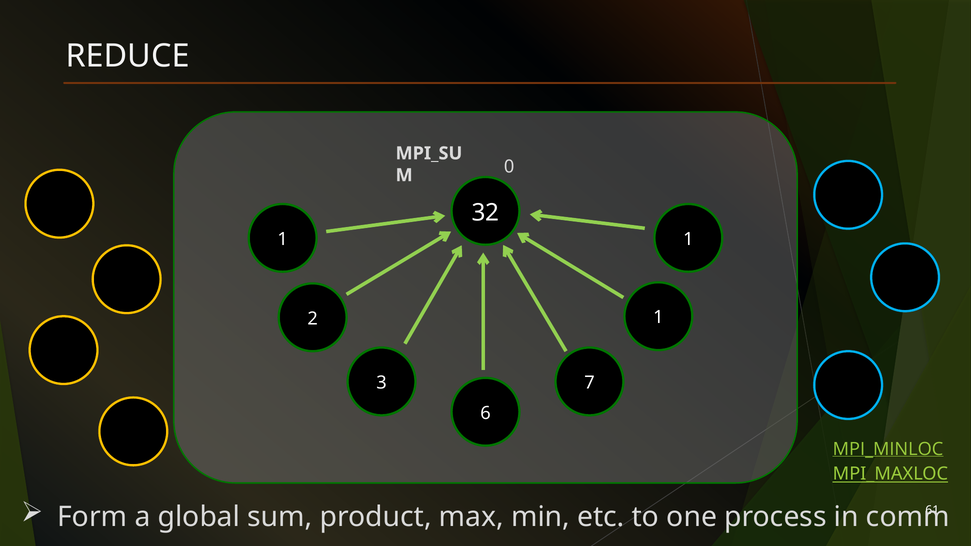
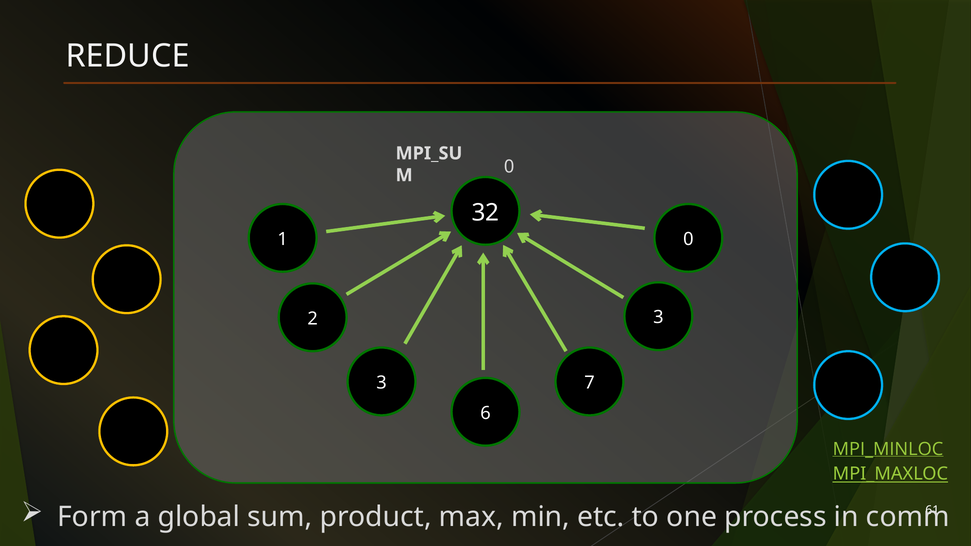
1 at (688, 239): 1 -> 0
2 1: 1 -> 3
